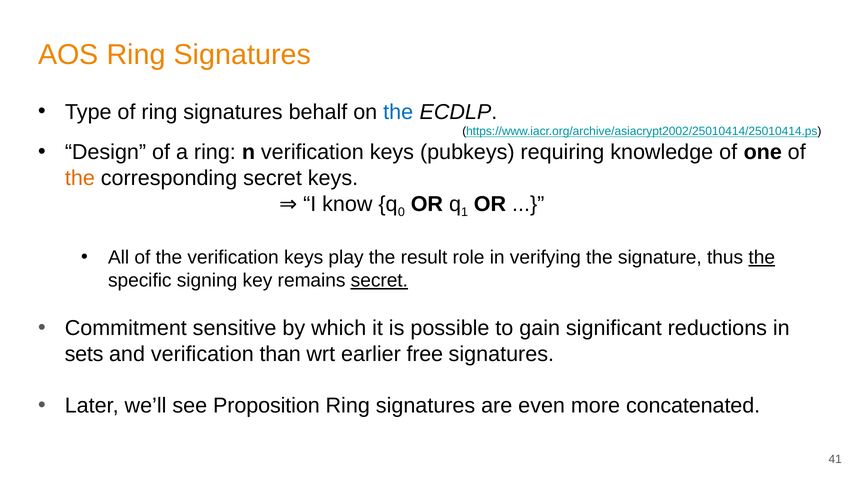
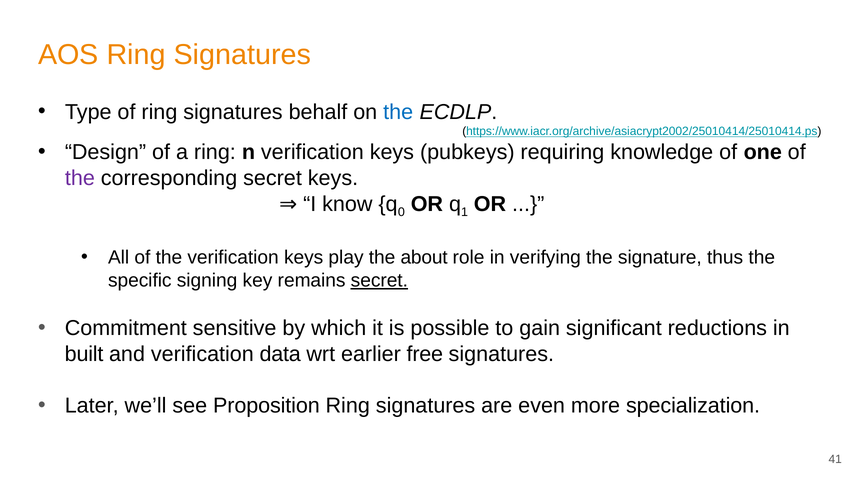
the at (80, 178) colour: orange -> purple
result: result -> about
the at (762, 257) underline: present -> none
sets: sets -> built
than: than -> data
concatenated: concatenated -> specialization
